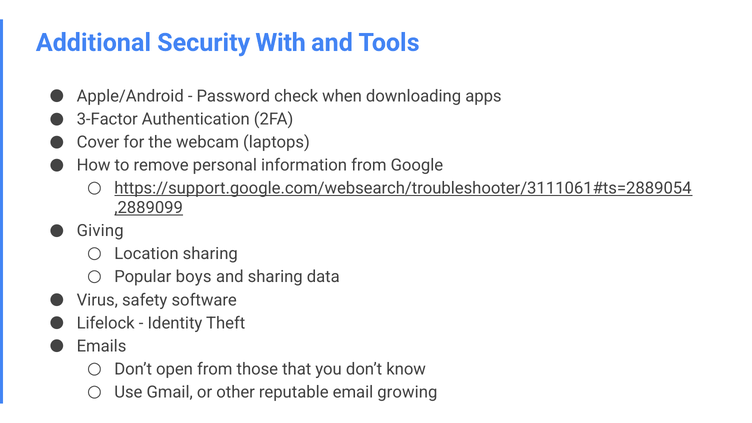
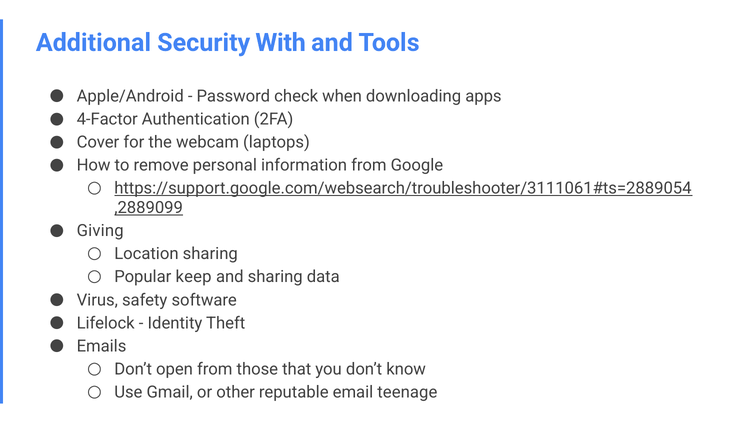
3-Factor: 3-Factor -> 4-Factor
boys: boys -> keep
growing: growing -> teenage
